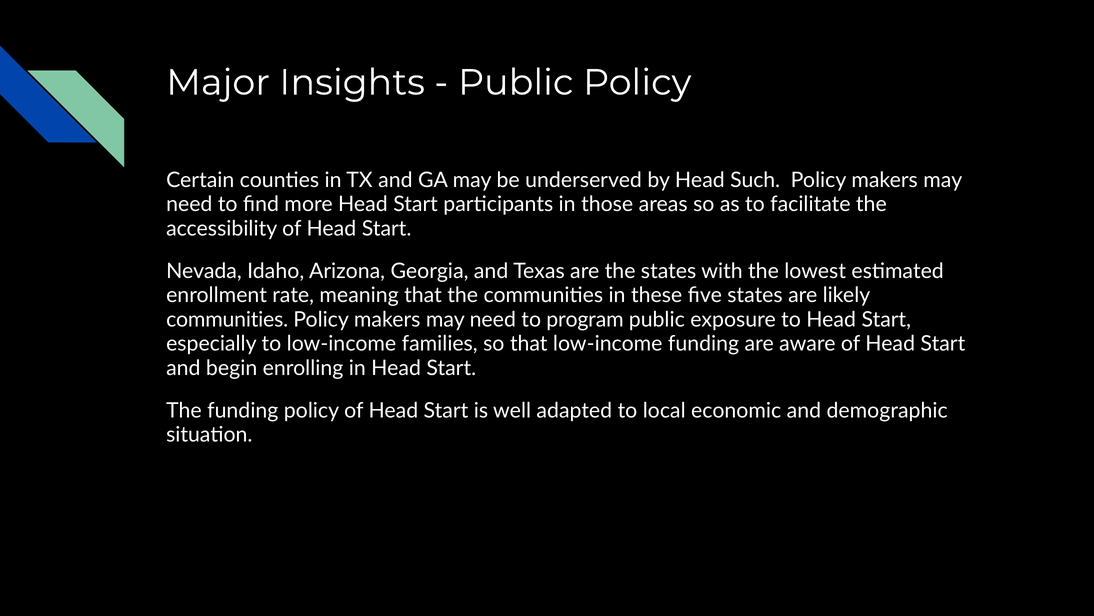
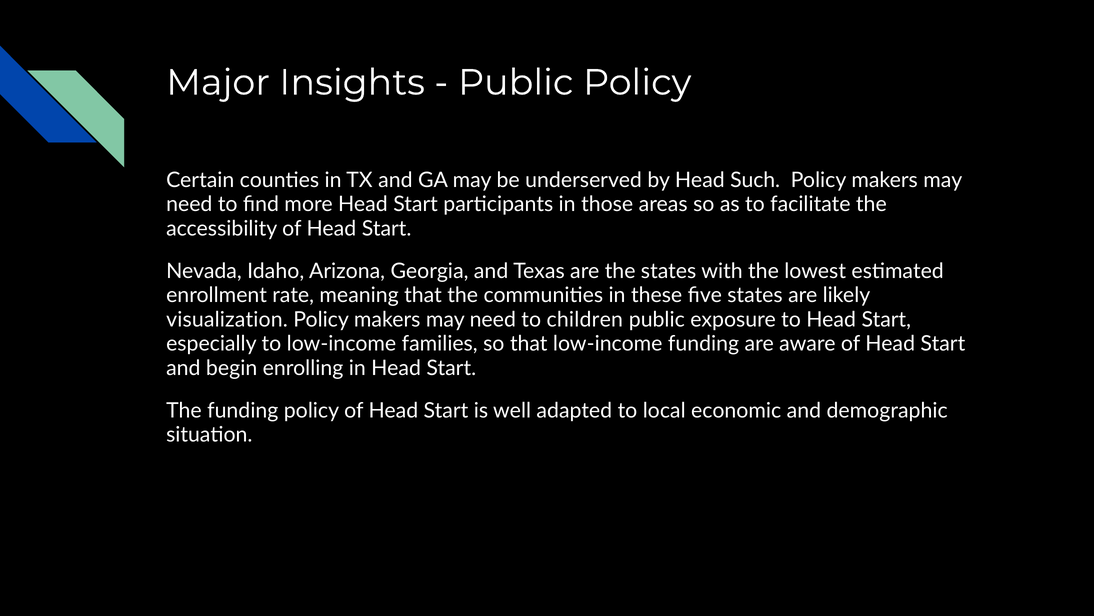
communities at (227, 319): communities -> visualization
program: program -> children
